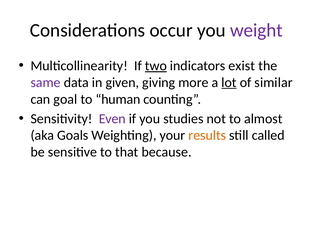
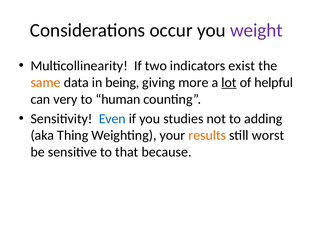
two underline: present -> none
same colour: purple -> orange
given: given -> being
similar: similar -> helpful
goal: goal -> very
Even colour: purple -> blue
almost: almost -> adding
Goals: Goals -> Thing
called: called -> worst
